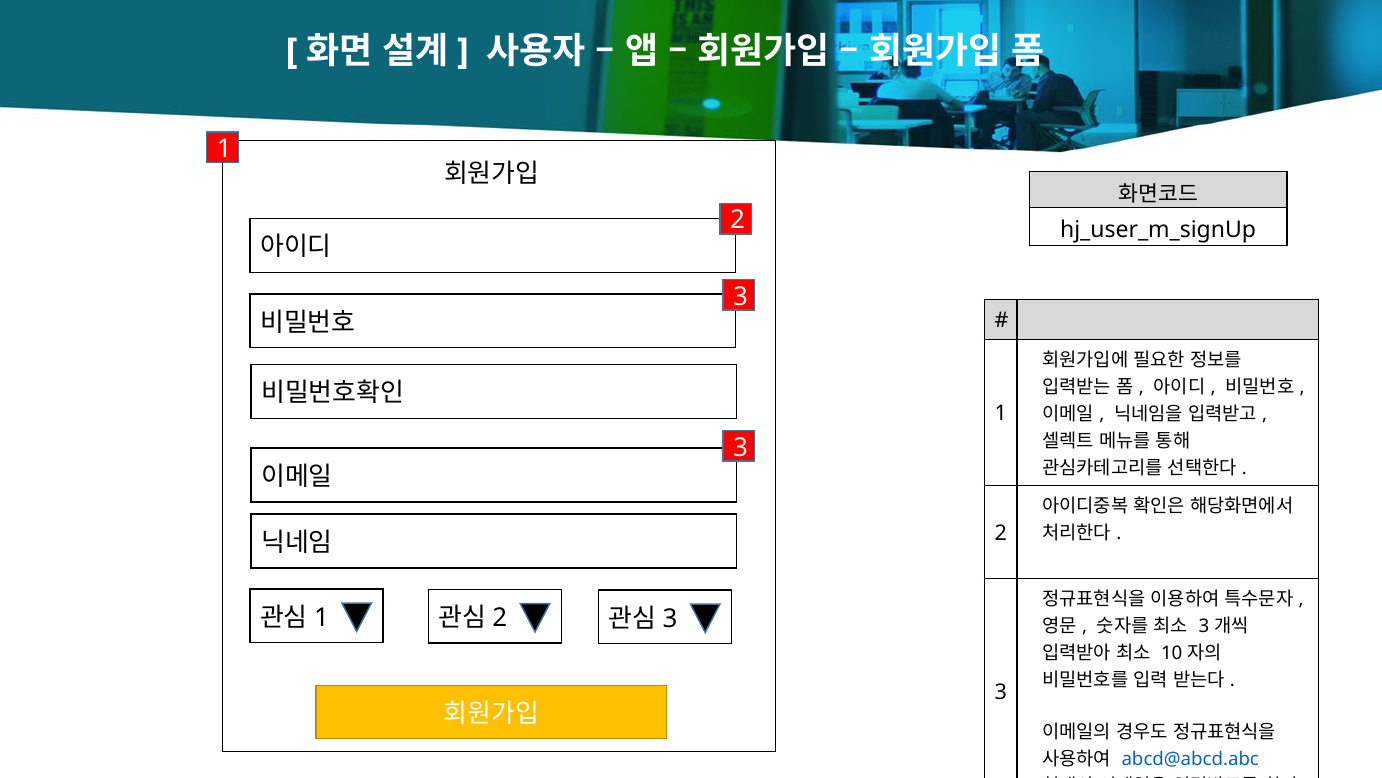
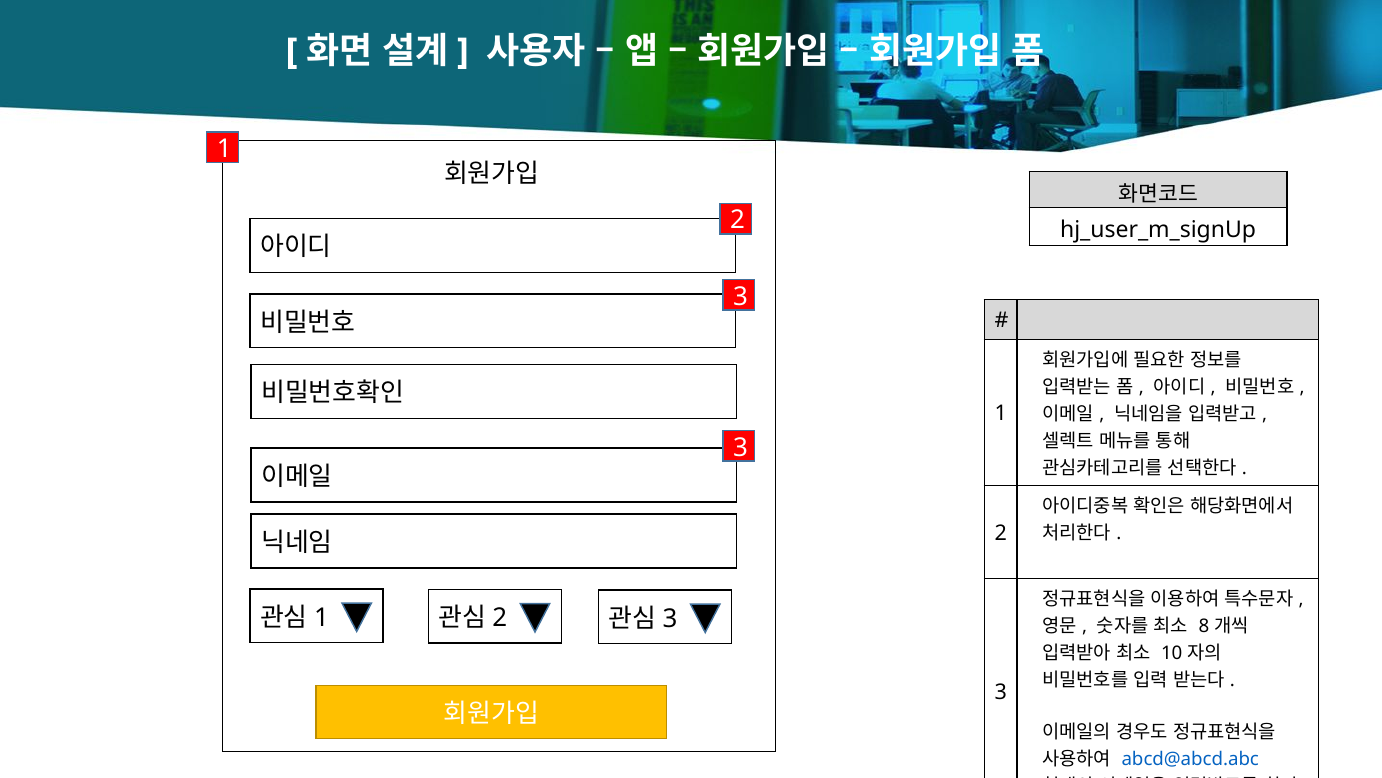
3 at (1204, 625): 3 -> 8
